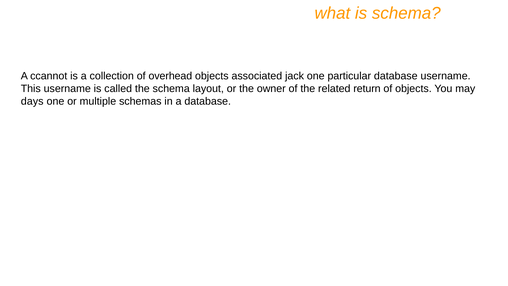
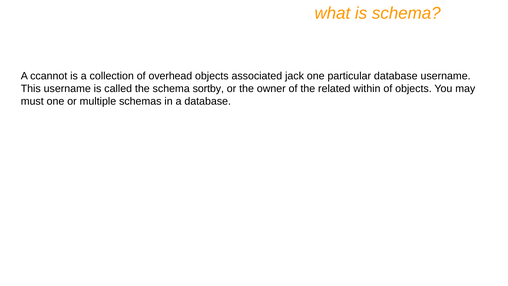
layout: layout -> sortby
return: return -> within
days: days -> must
